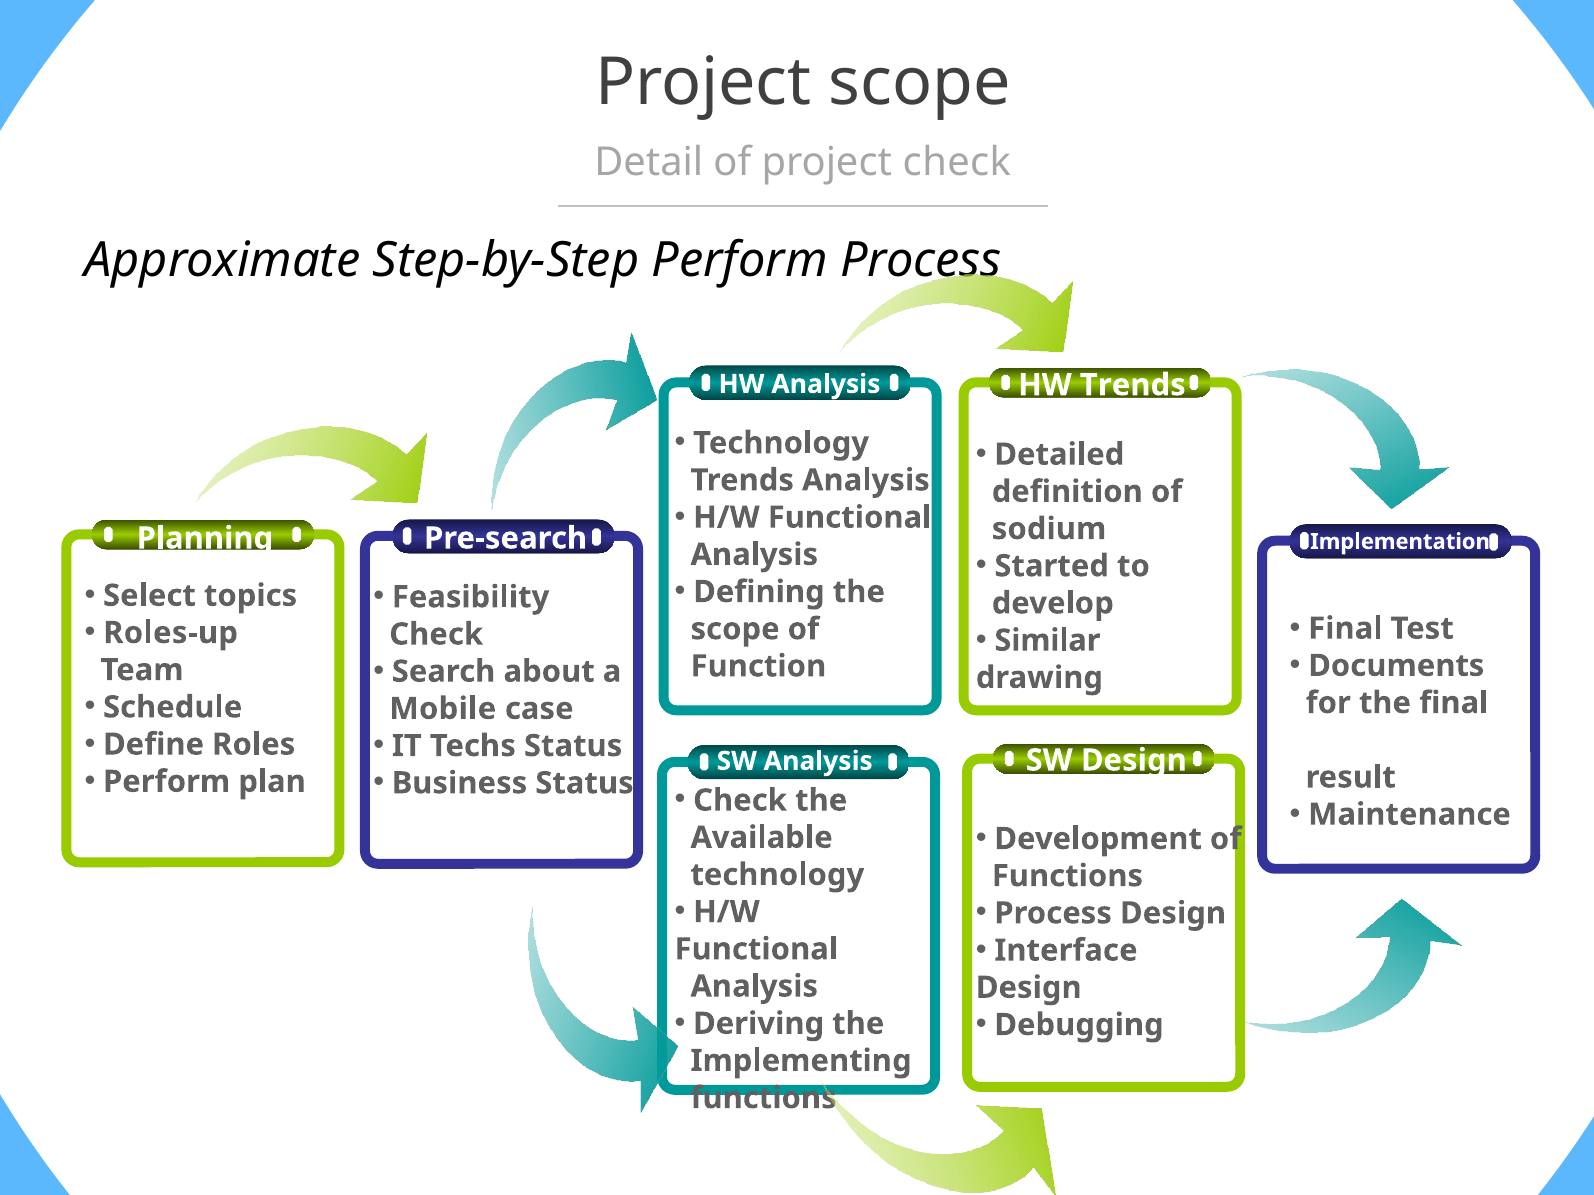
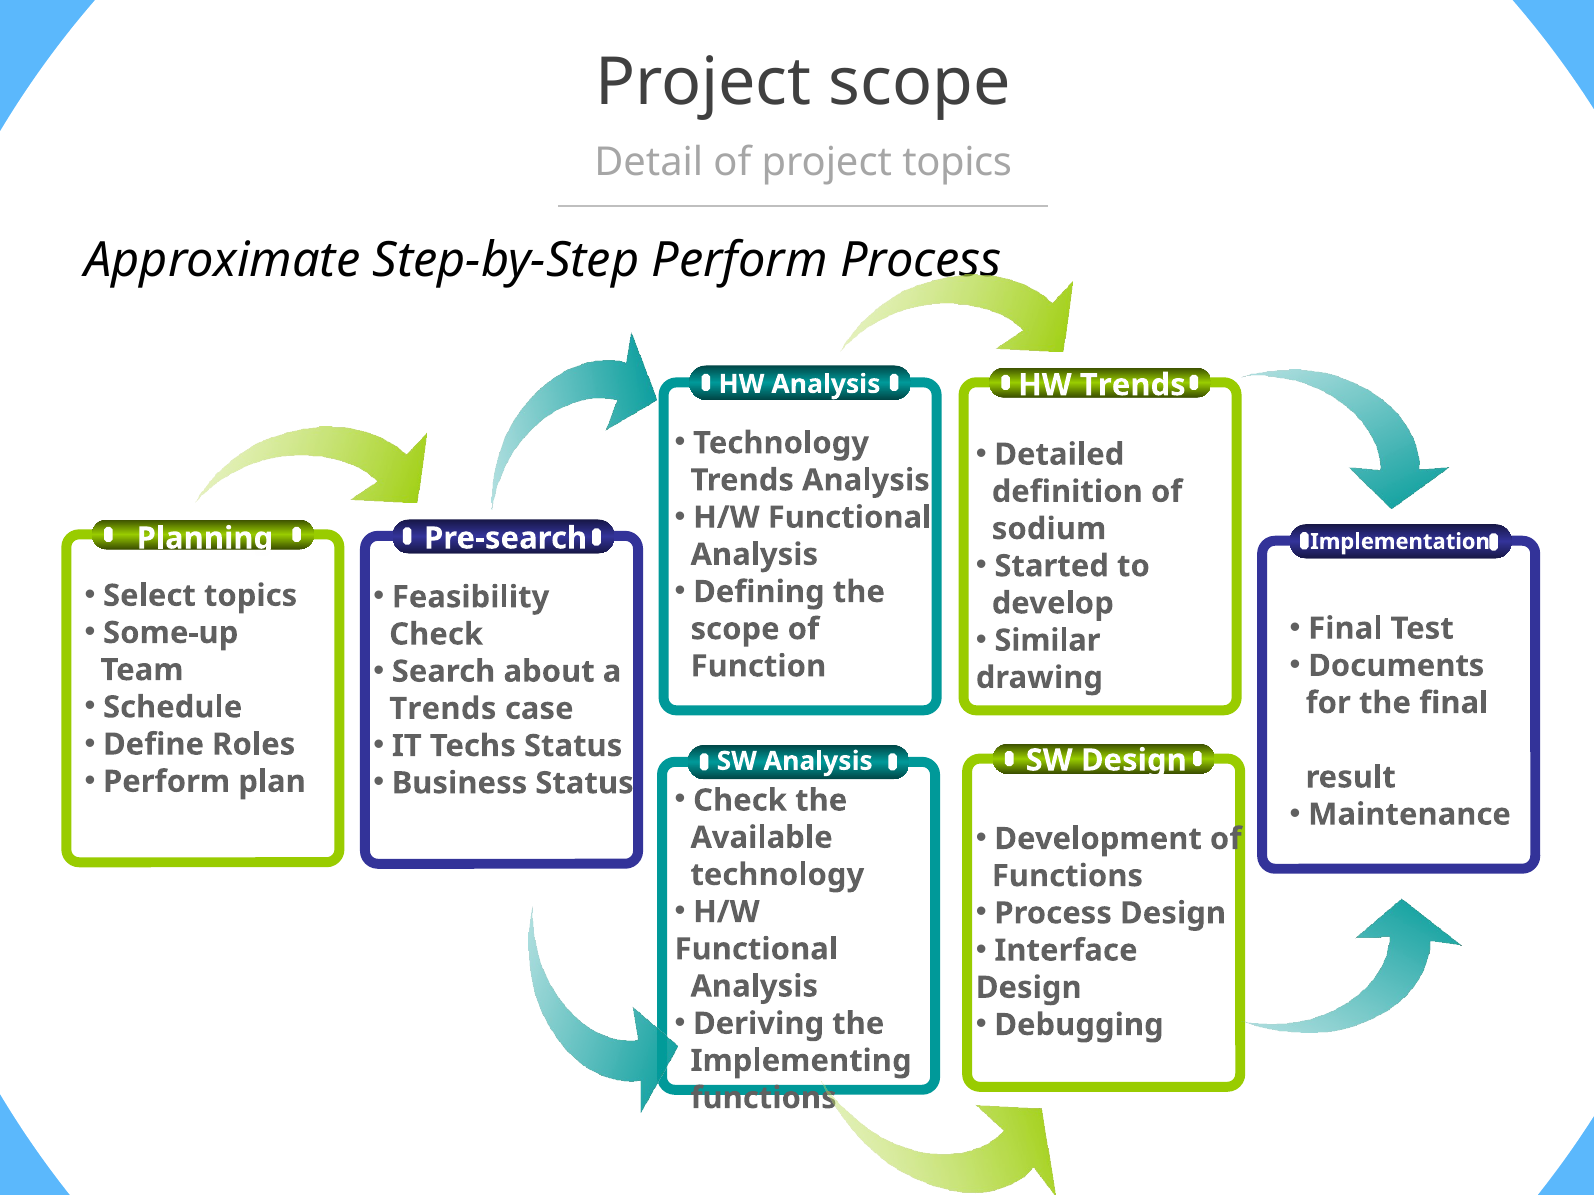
project check: check -> topics
Roles-up: Roles-up -> Some-up
Mobile at (443, 709): Mobile -> Trends
